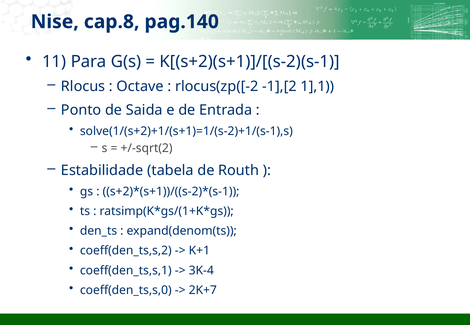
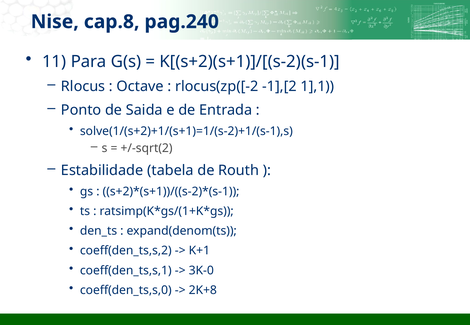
pag.140: pag.140 -> pag.240
3K-4: 3K-4 -> 3K-0
2K+7: 2K+7 -> 2K+8
